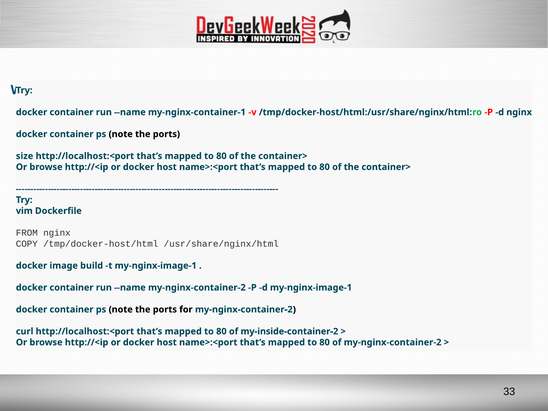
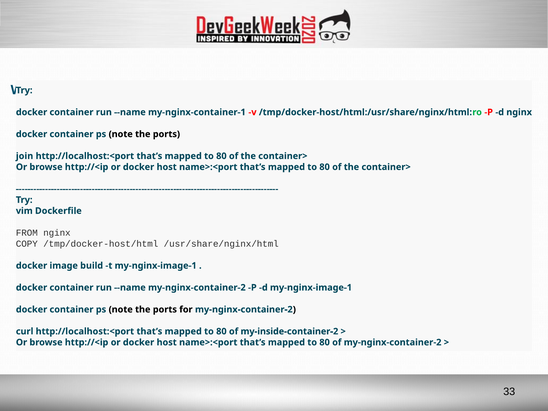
size: size -> join
